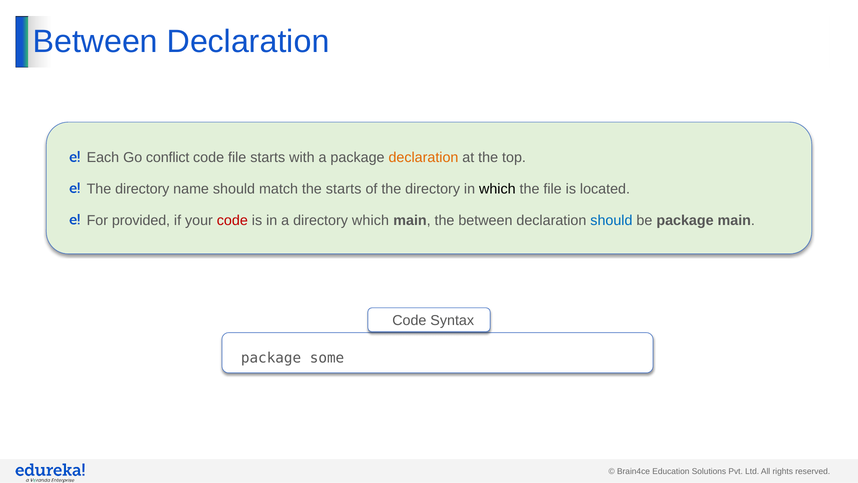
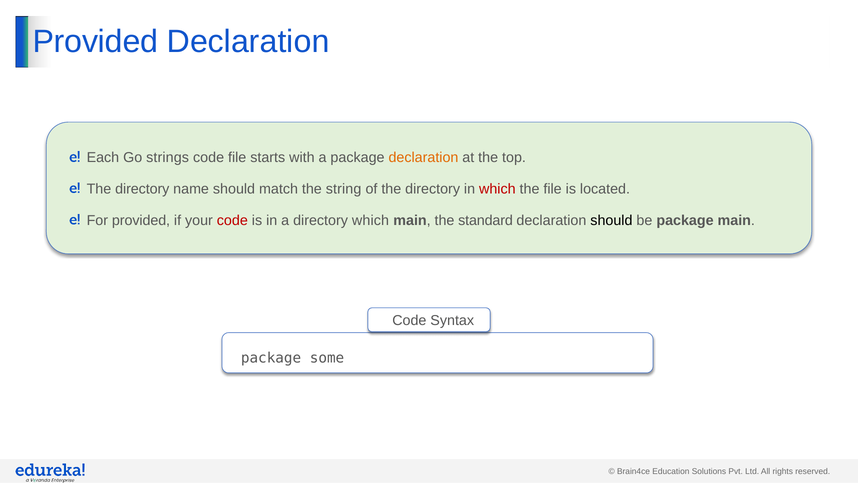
Between at (95, 42): Between -> Provided
conflict: conflict -> strings
the starts: starts -> string
which at (497, 189) colour: black -> red
the between: between -> standard
should at (611, 220) colour: blue -> black
